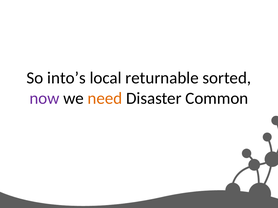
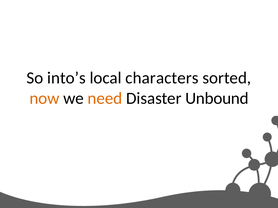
returnable: returnable -> characters
now colour: purple -> orange
Common: Common -> Unbound
